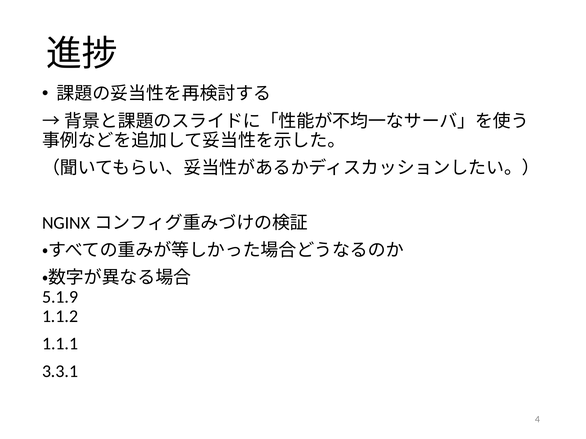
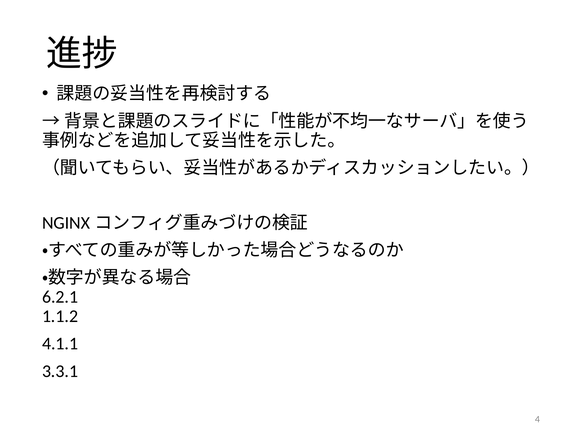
5.1.9: 5.1.9 -> 6.2.1
1.1.1: 1.1.1 -> 4.1.1
